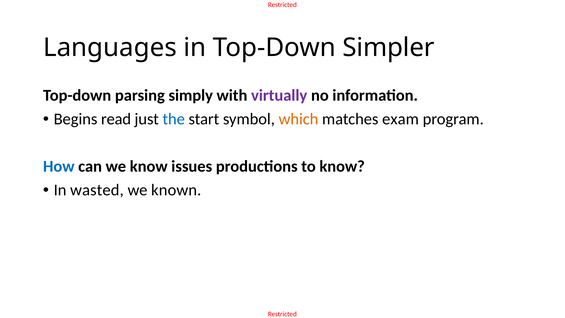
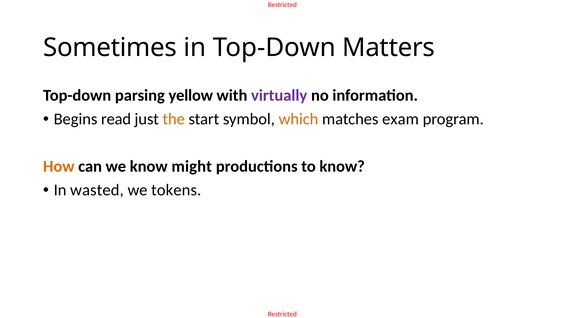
Languages: Languages -> Sometimes
Simpler: Simpler -> Matters
simply: simply -> yellow
the colour: blue -> orange
How colour: blue -> orange
issues: issues -> might
known: known -> tokens
